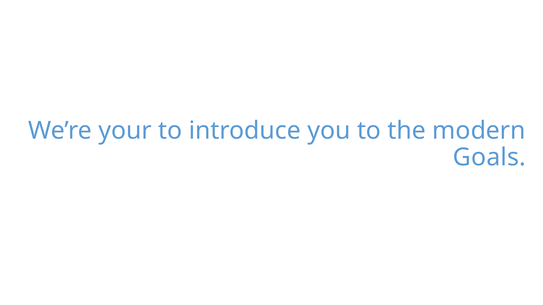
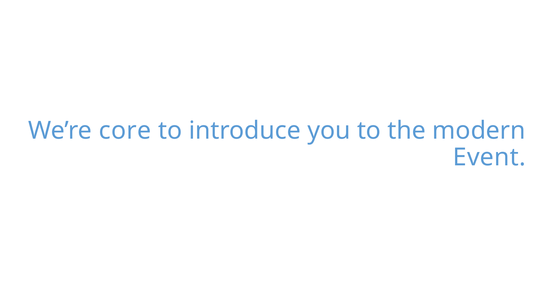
your: your -> core
Goals: Goals -> Event
